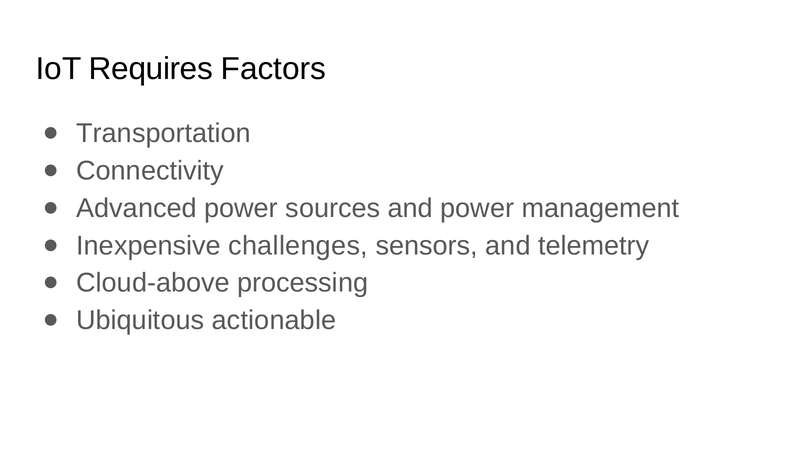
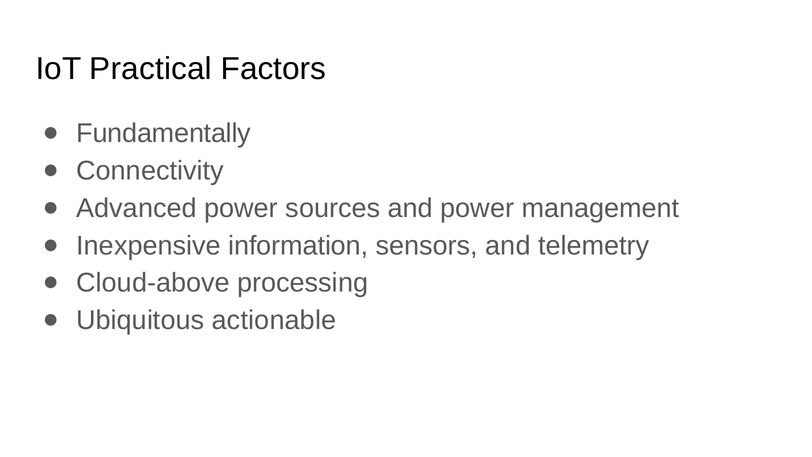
Requires: Requires -> Practical
Transportation: Transportation -> Fundamentally
challenges: challenges -> information
